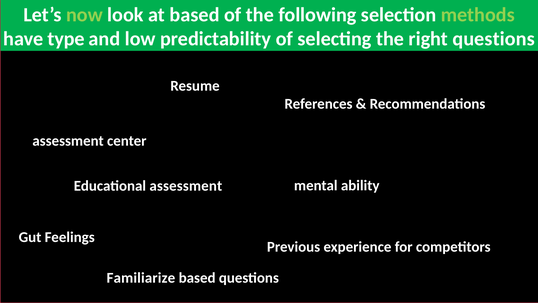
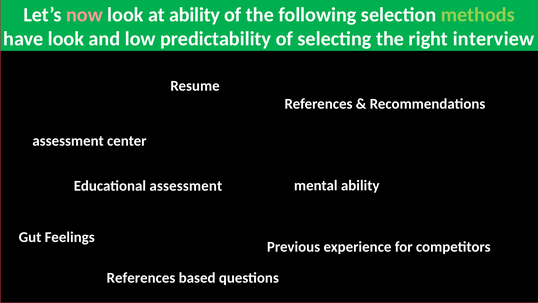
now colour: light green -> pink
at based: based -> ability
have type: type -> look
right questions: questions -> interview
Familiarize at (141, 277): Familiarize -> References
